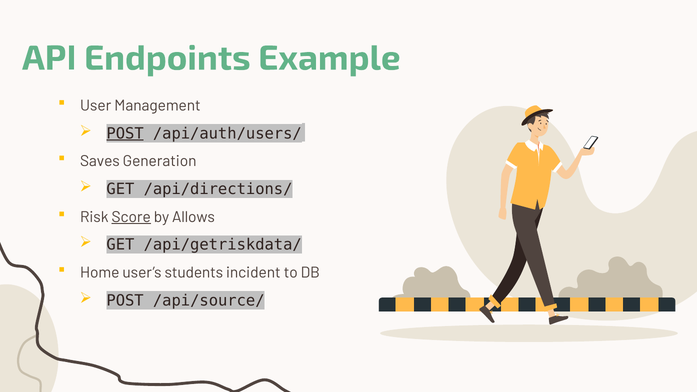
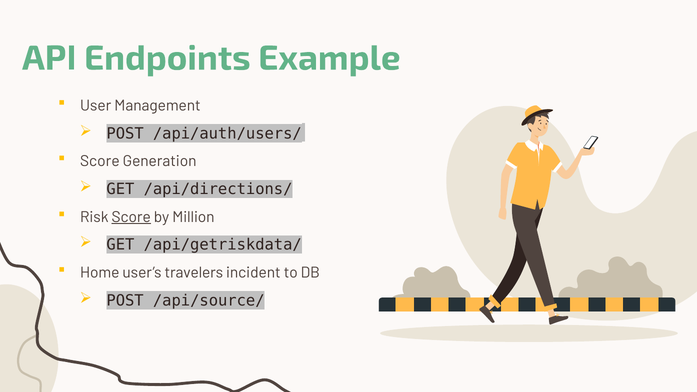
POST at (125, 133) underline: present -> none
Saves at (100, 161): Saves -> Score
Allows: Allows -> Million
students: students -> travelers
